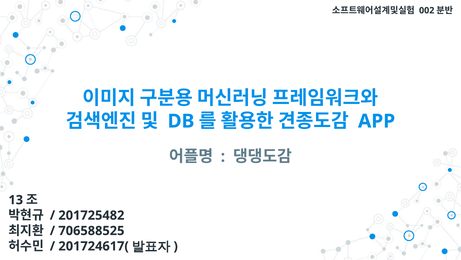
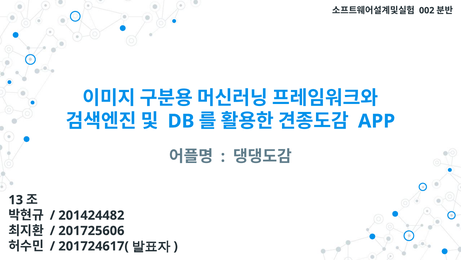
201725482: 201725482 -> 201424482
706588525: 706588525 -> 201725606
